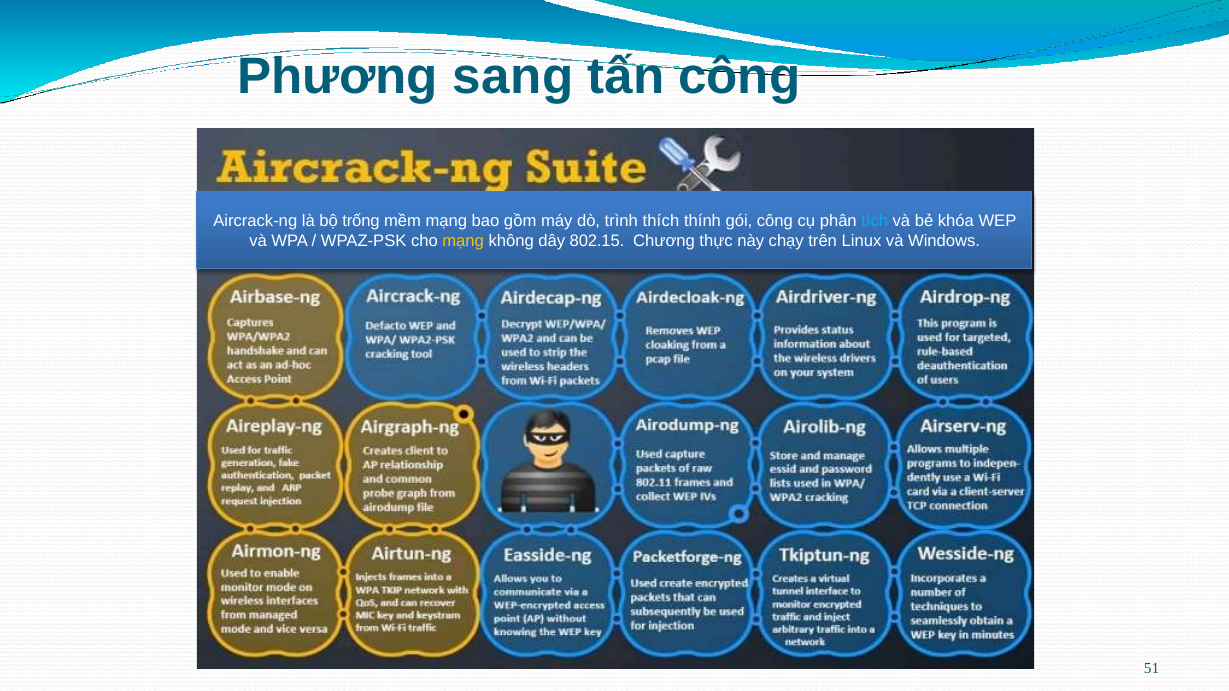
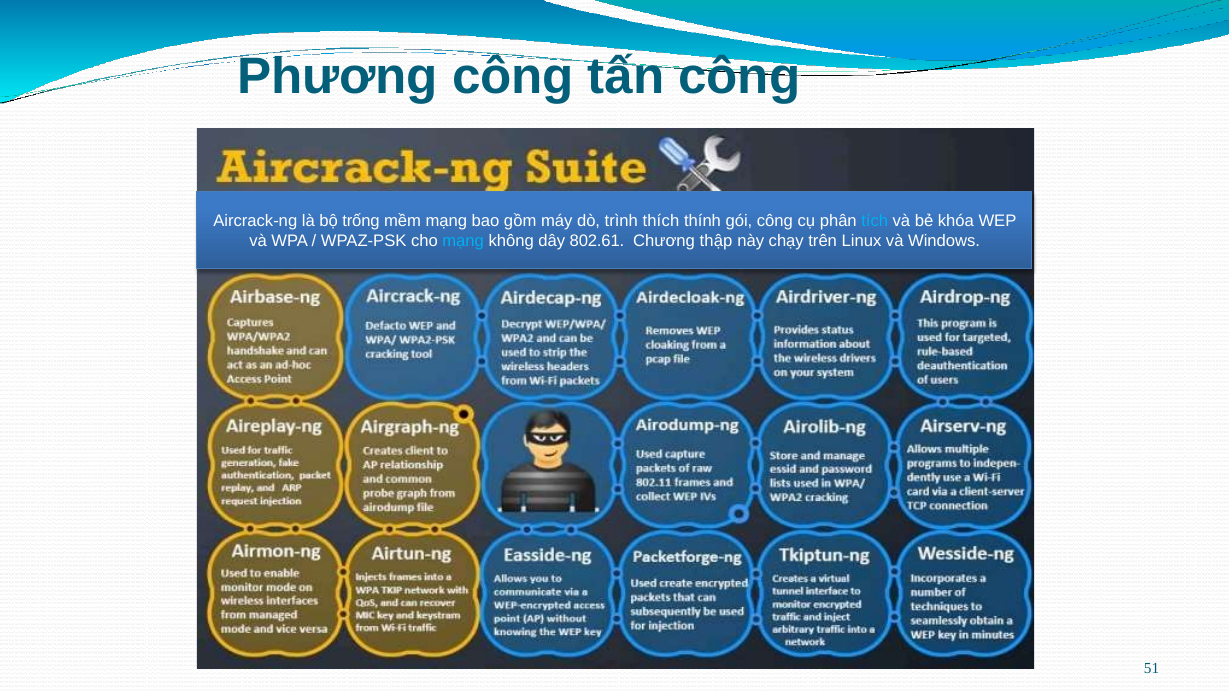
Phương sang: sang -> công
mạng at (463, 242) colour: yellow -> light blue
802.15: 802.15 -> 802.61
thực: thực -> thập
